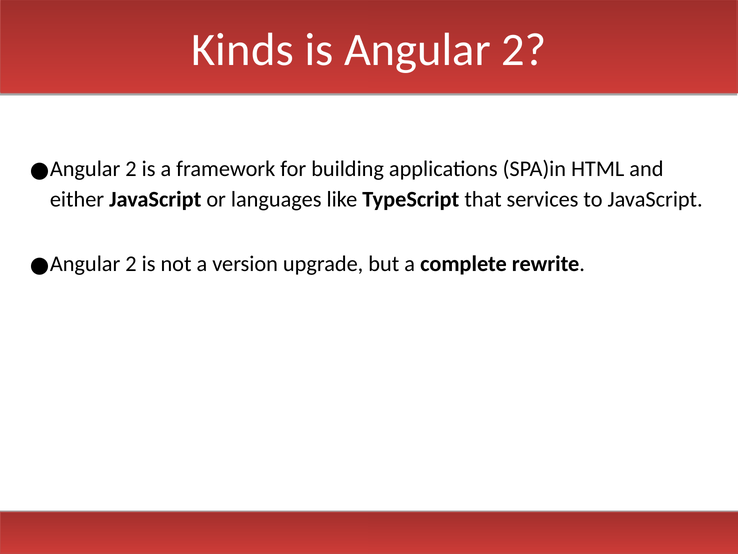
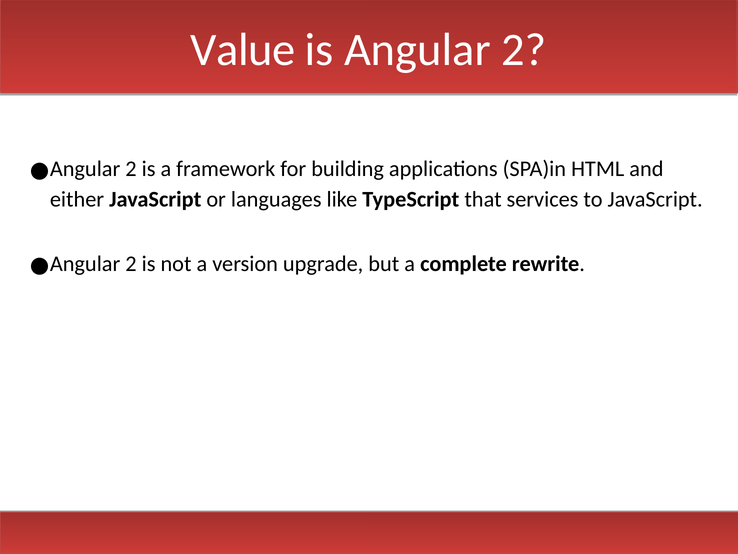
Kinds: Kinds -> Value
